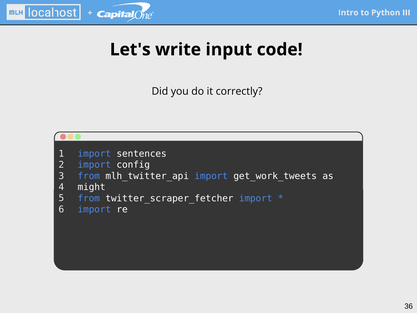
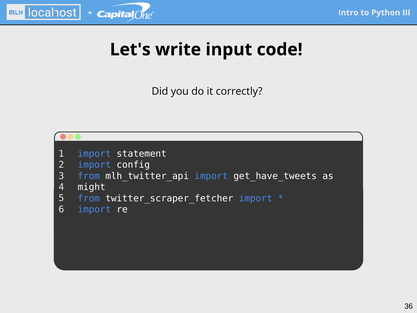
sentences: sentences -> statement
get_work_tweets: get_work_tweets -> get_have_tweets
